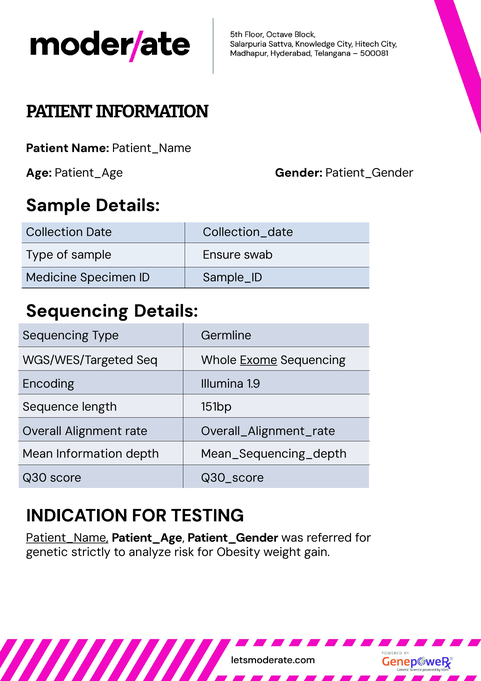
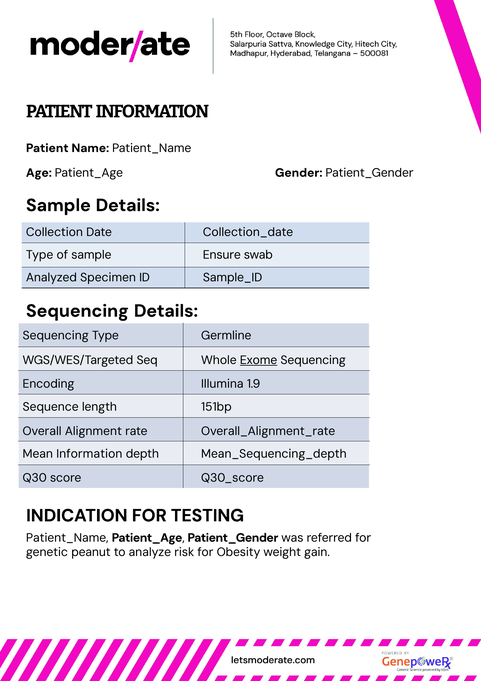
Medicine: Medicine -> Analyzed
Patient_Name at (67, 537) underline: present -> none
strictly: strictly -> peanut
